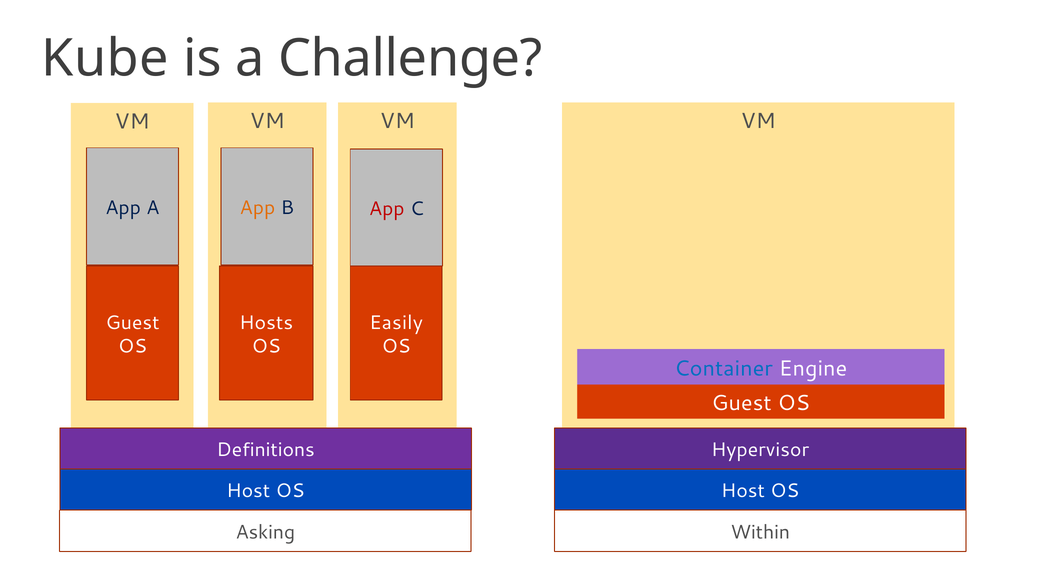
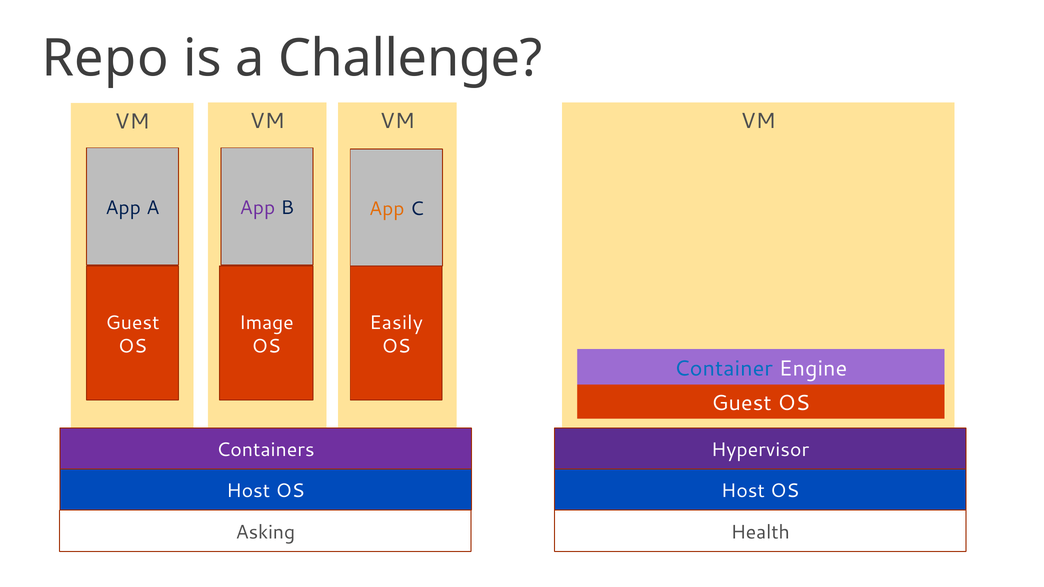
Kube: Kube -> Repo
App at (257, 208) colour: orange -> purple
App at (387, 209) colour: red -> orange
Hosts: Hosts -> Image
Definitions: Definitions -> Containers
Within: Within -> Health
